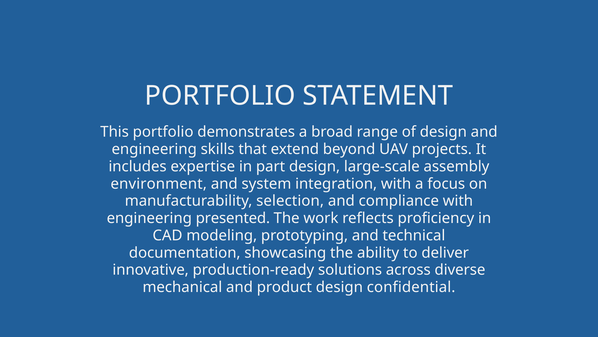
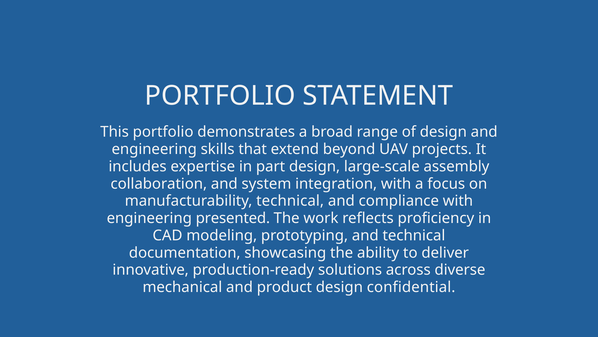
environment: environment -> collaboration
manufacturability selection: selection -> technical
